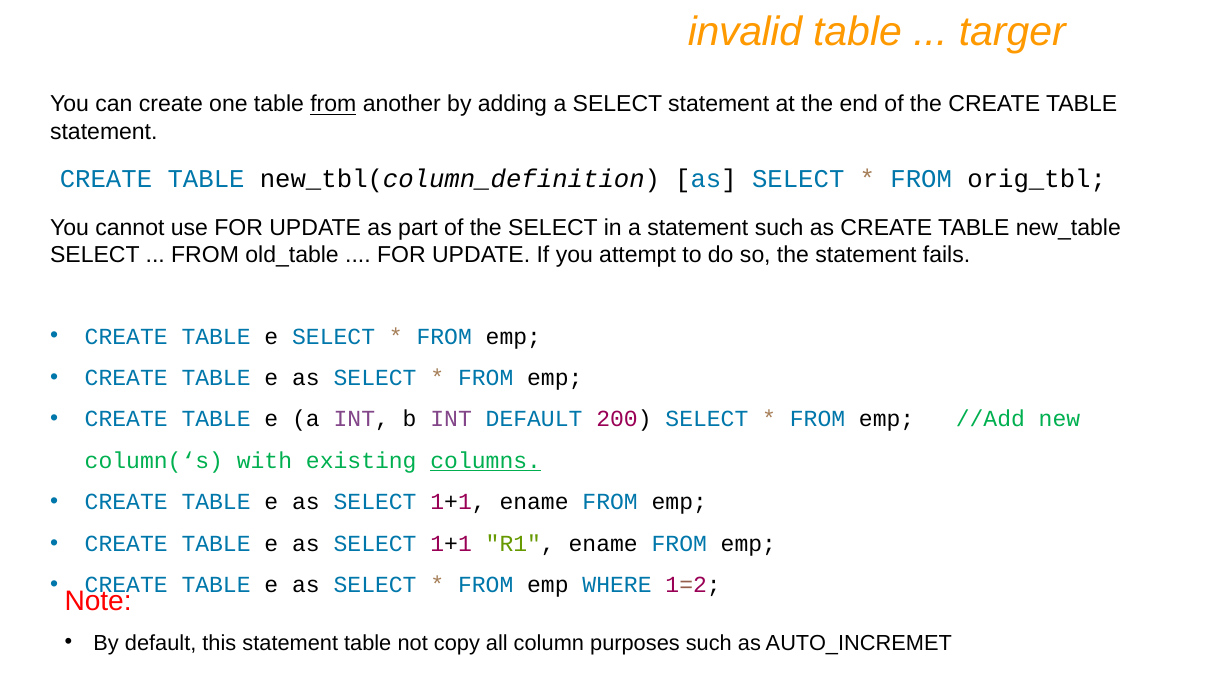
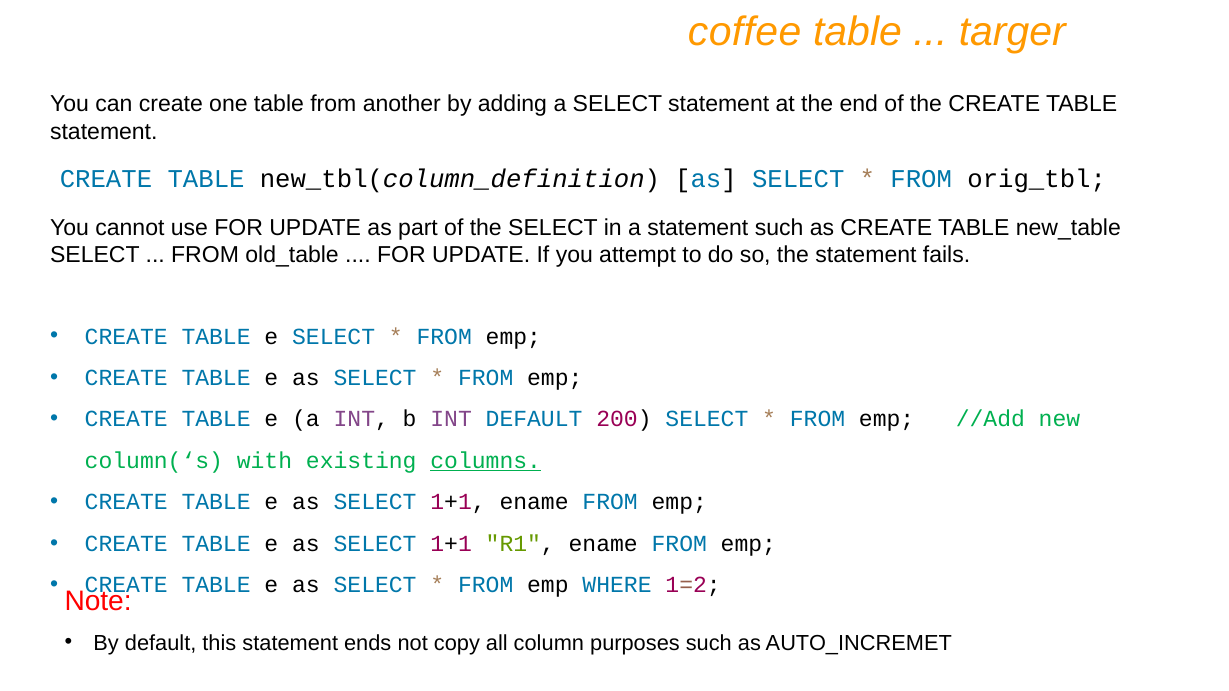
invalid: invalid -> coffee
from at (333, 104) underline: present -> none
statement table: table -> ends
